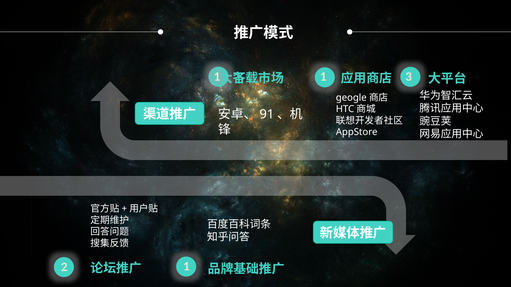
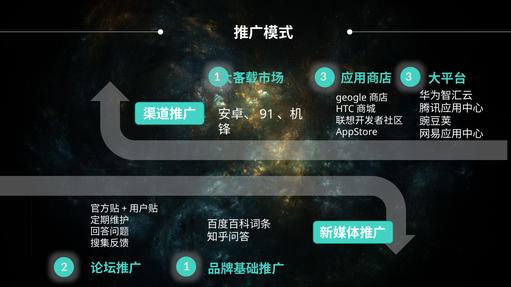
1 1: 1 -> 3
